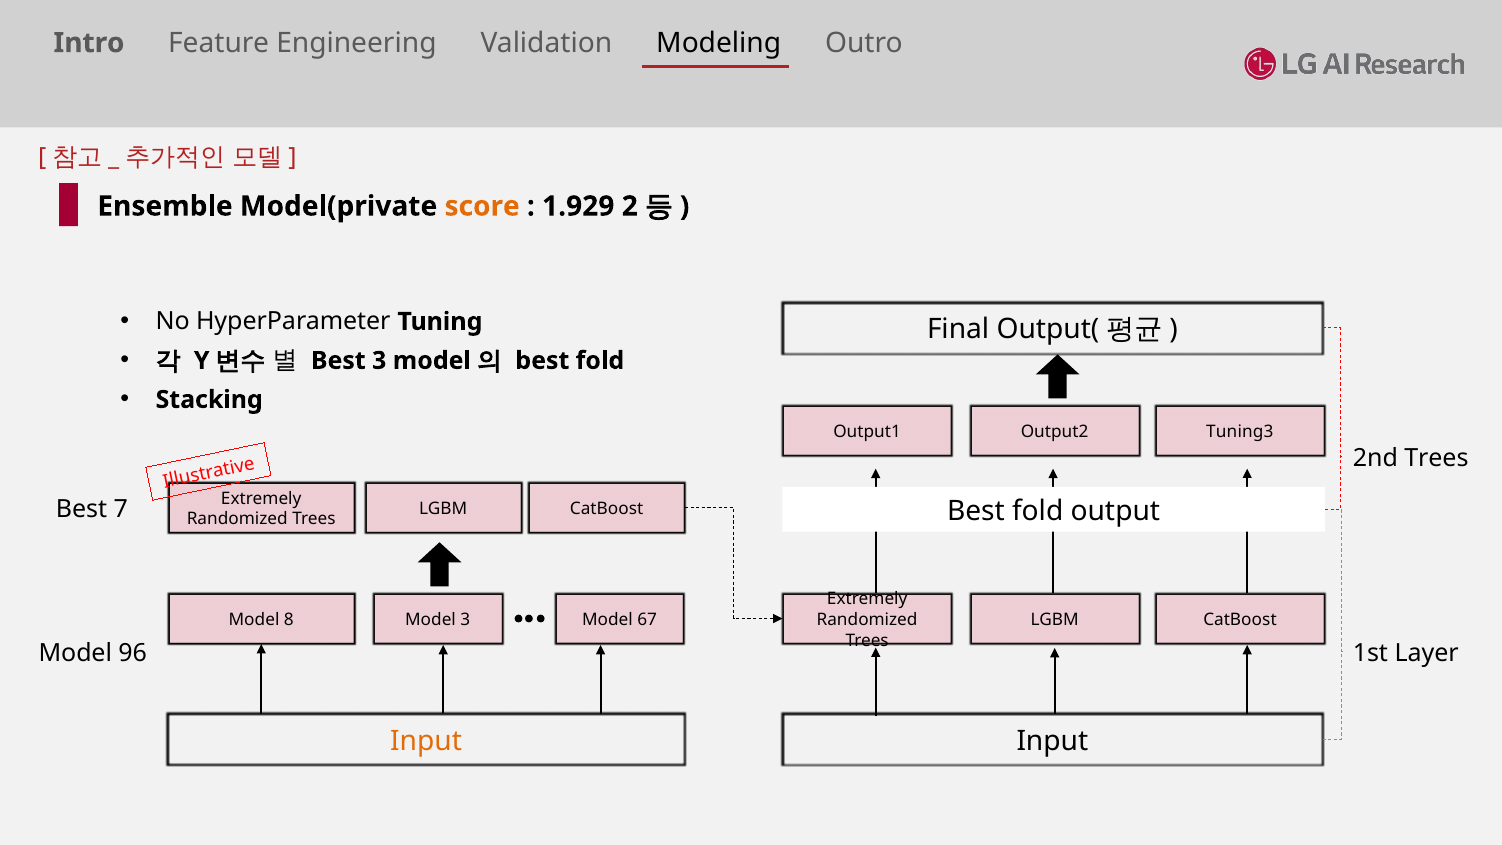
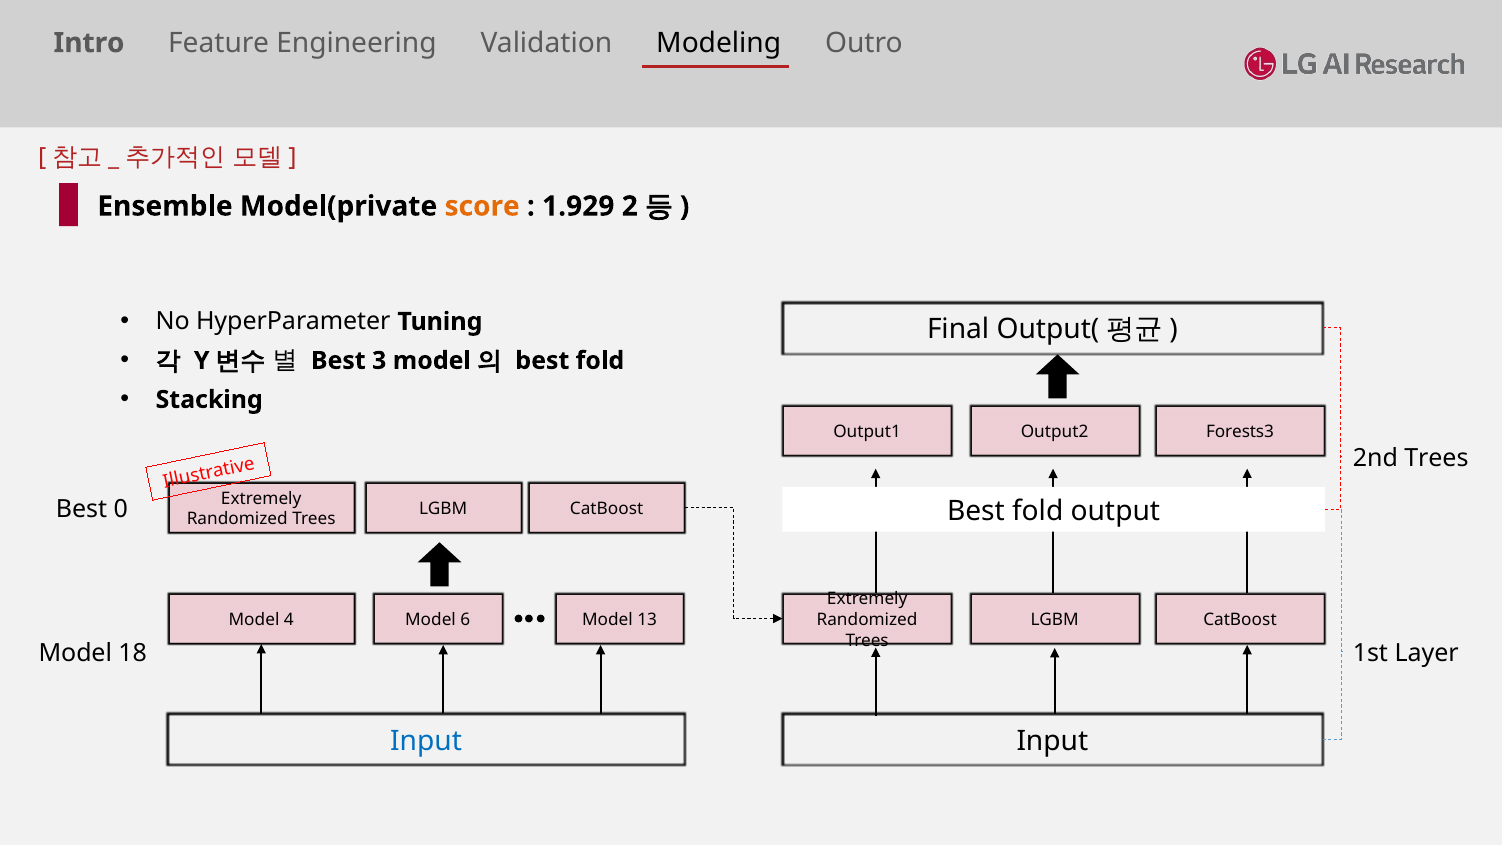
Tuning3: Tuning3 -> Forests3
7: 7 -> 0
8: 8 -> 4
Model 3: 3 -> 6
67: 67 -> 13
96: 96 -> 18
Input at (426, 741) colour: orange -> blue
